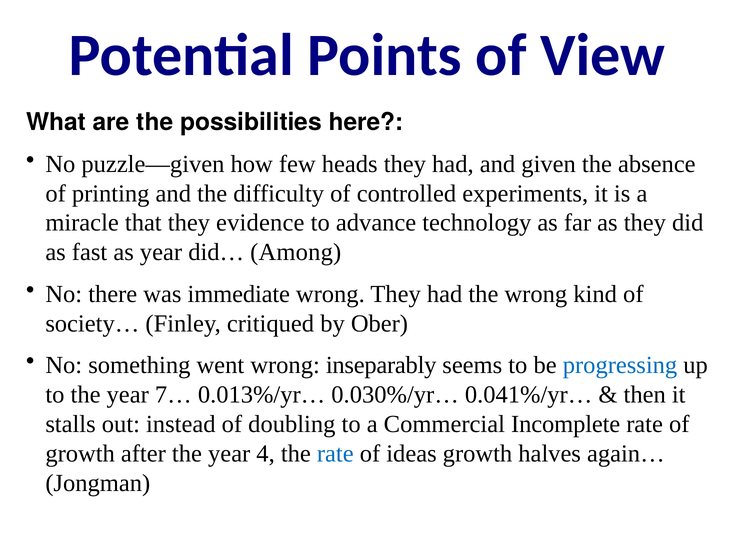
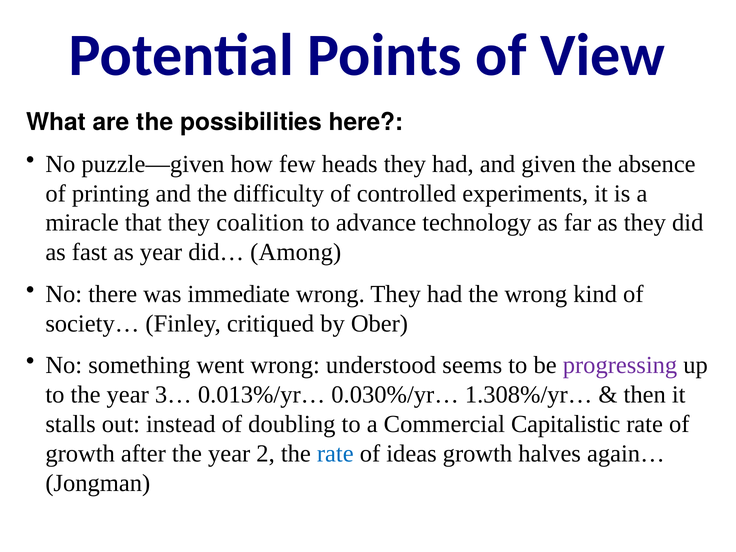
evidence: evidence -> coalition
inseparably: inseparably -> understood
progressing colour: blue -> purple
7…: 7… -> 3…
0.041%/yr…: 0.041%/yr… -> 1.308%/yr…
Incomplete: Incomplete -> Capitalistic
4: 4 -> 2
